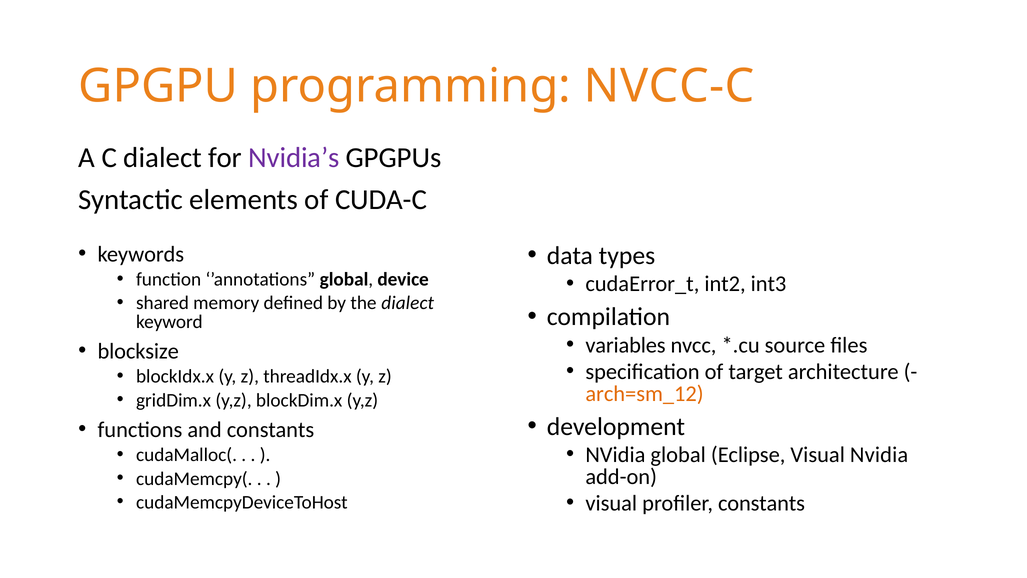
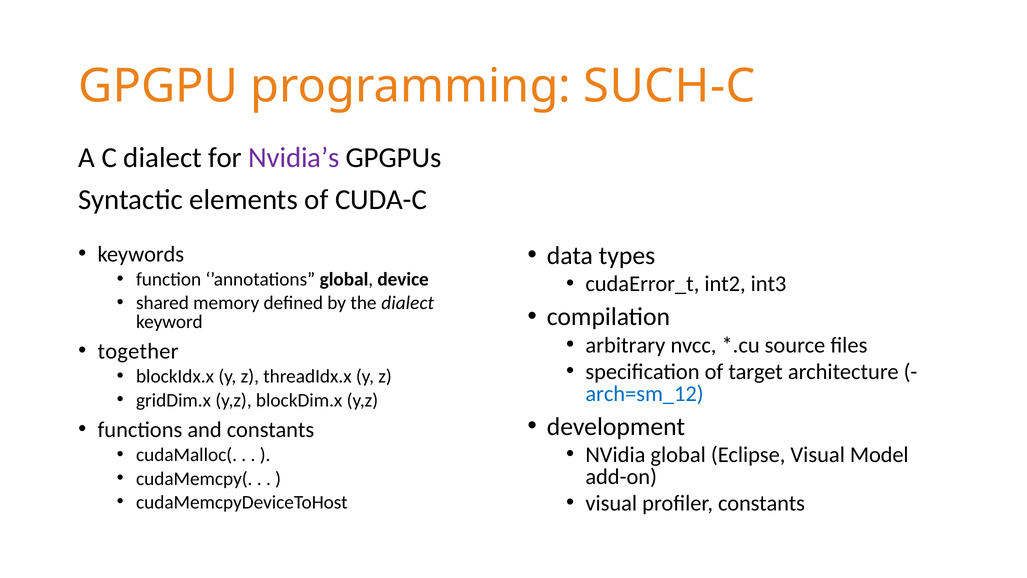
NVCC-C: NVCC-C -> SUCH-C
variables: variables -> arbitrary
blocksize: blocksize -> together
arch=sm_12 colour: orange -> blue
Visual Nvidia: Nvidia -> Model
